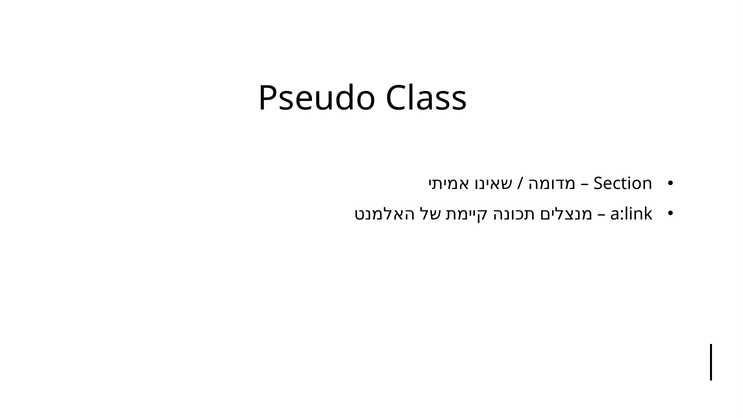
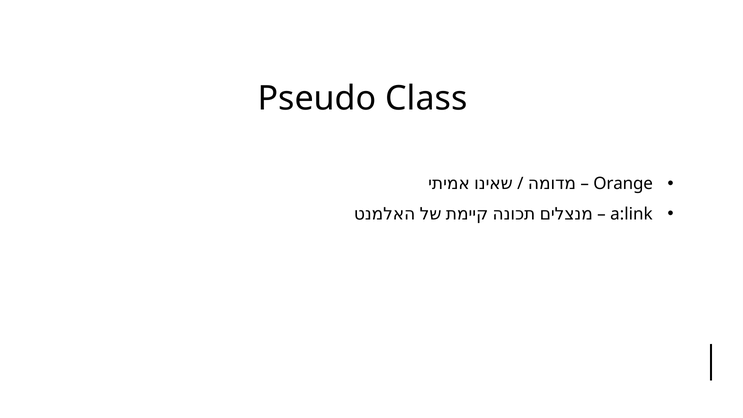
Section: Section -> Orange
